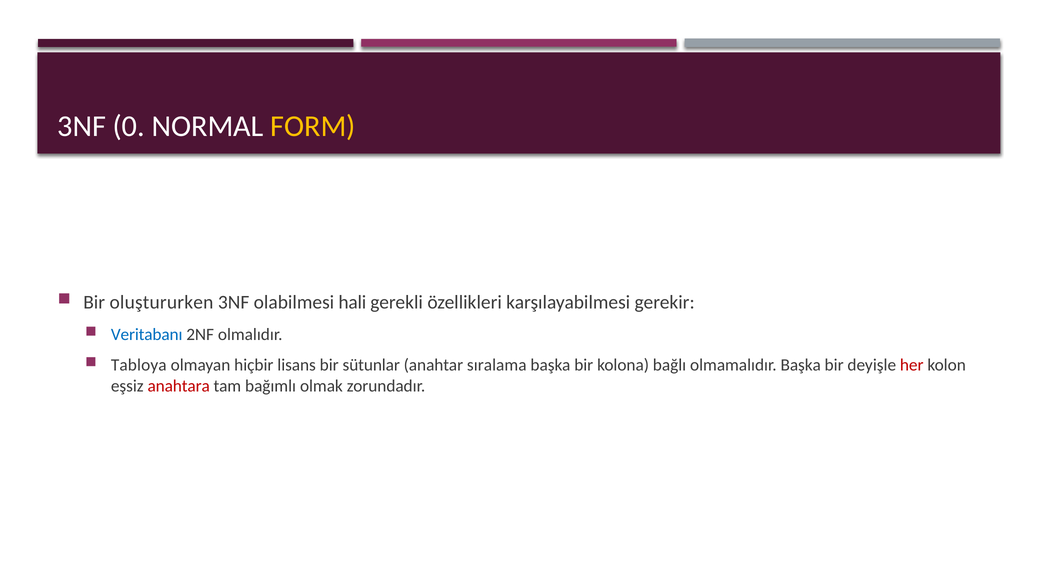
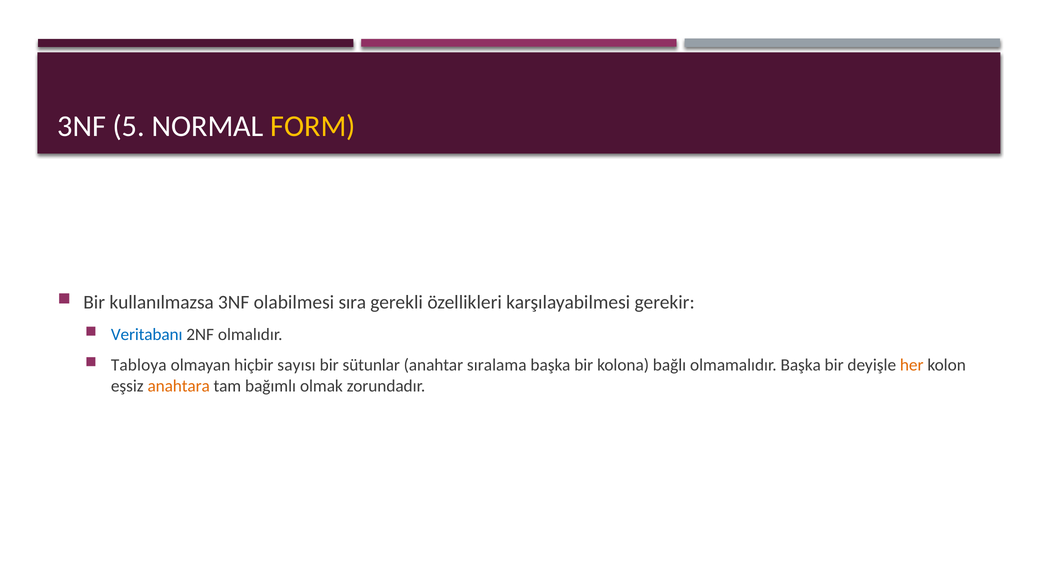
0: 0 -> 5
oluştururken: oluştururken -> kullanılmazsa
hali: hali -> sıra
lisans: lisans -> sayısı
her colour: red -> orange
anahtara colour: red -> orange
